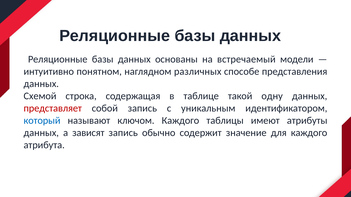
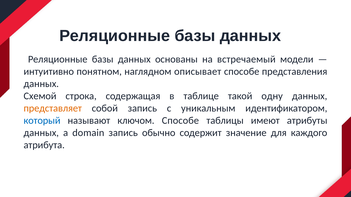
различных: различных -> описывает
представляет colour: red -> orange
ключом Каждого: Каждого -> Способе
зависят: зависят -> domain
